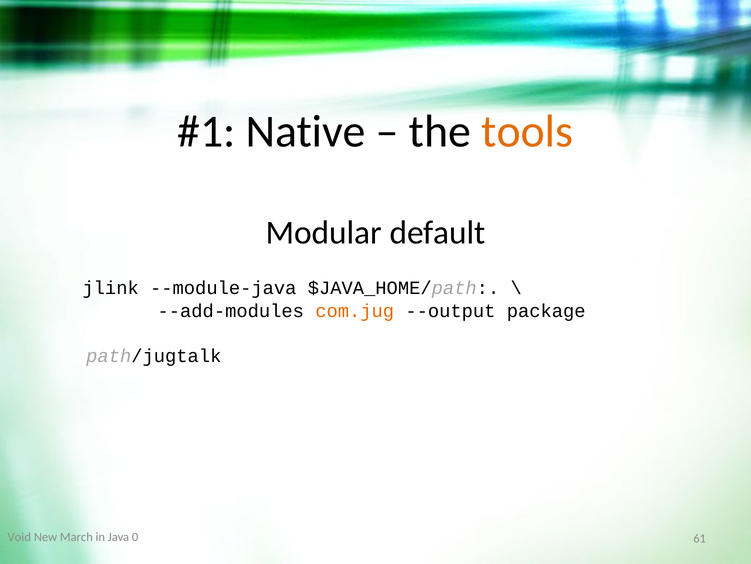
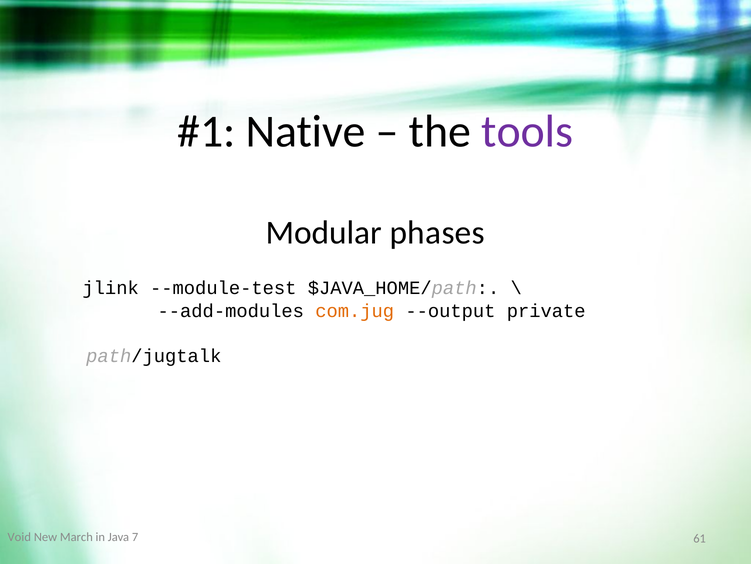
tools colour: orange -> purple
default: default -> phases
--module-java: --module-java -> --module-test
package: package -> private
0: 0 -> 7
